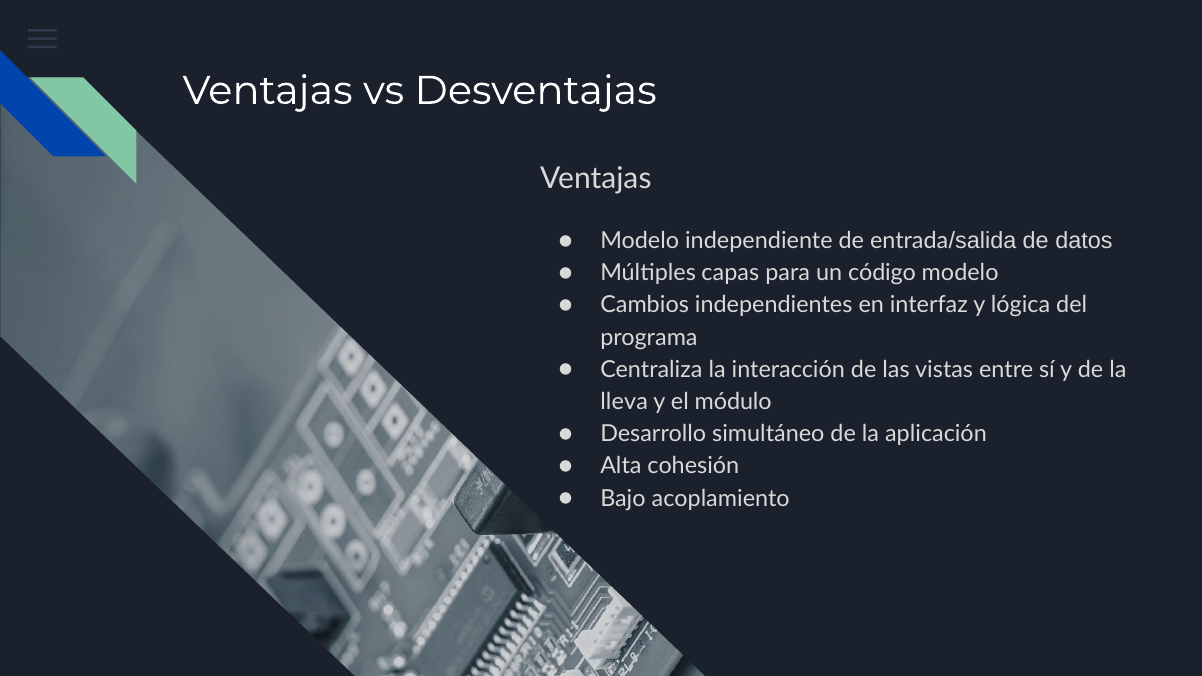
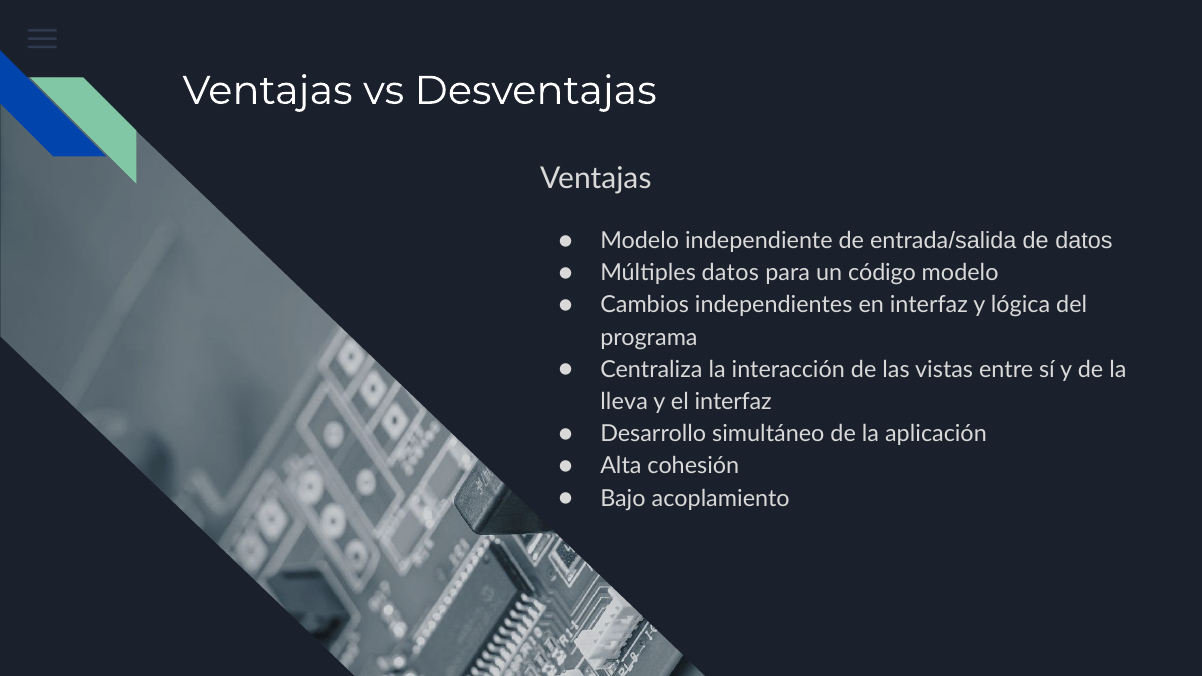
Múltiples capas: capas -> datos
el módulo: módulo -> interfaz
